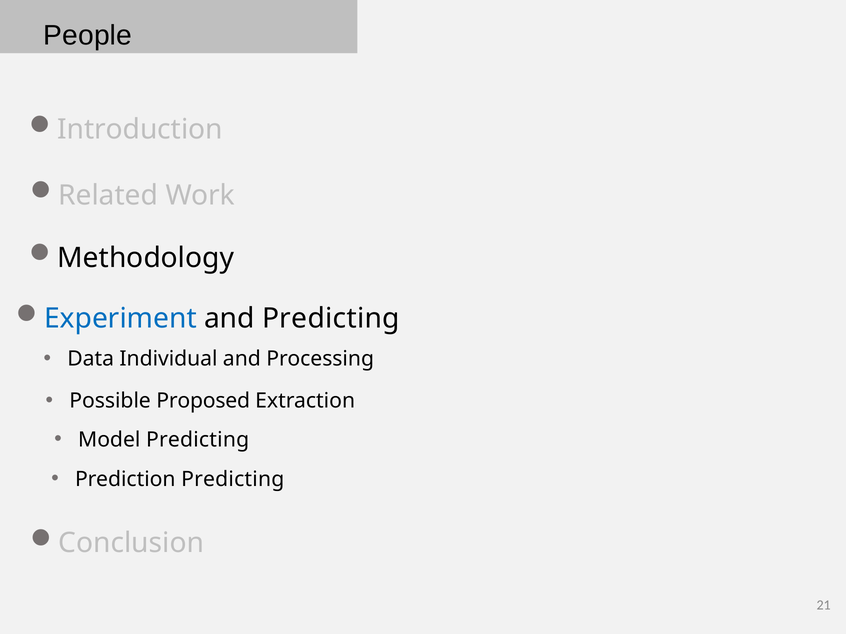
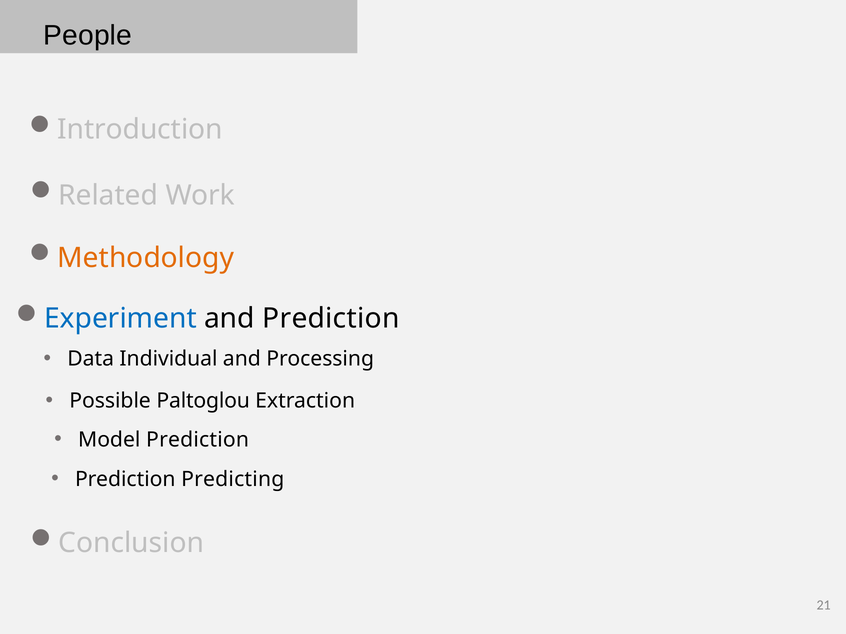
Methodology colour: black -> orange
and Predicting: Predicting -> Prediction
Proposed: Proposed -> Paltoglou
Model Predicting: Predicting -> Prediction
